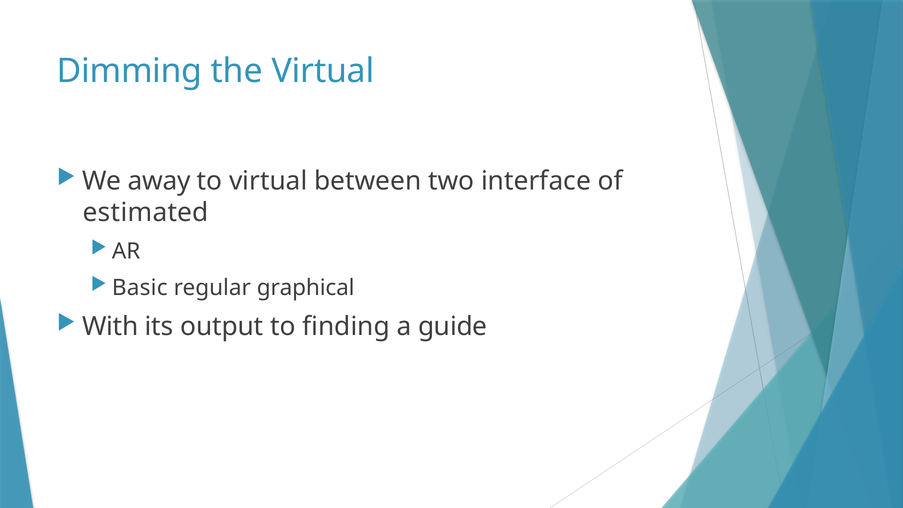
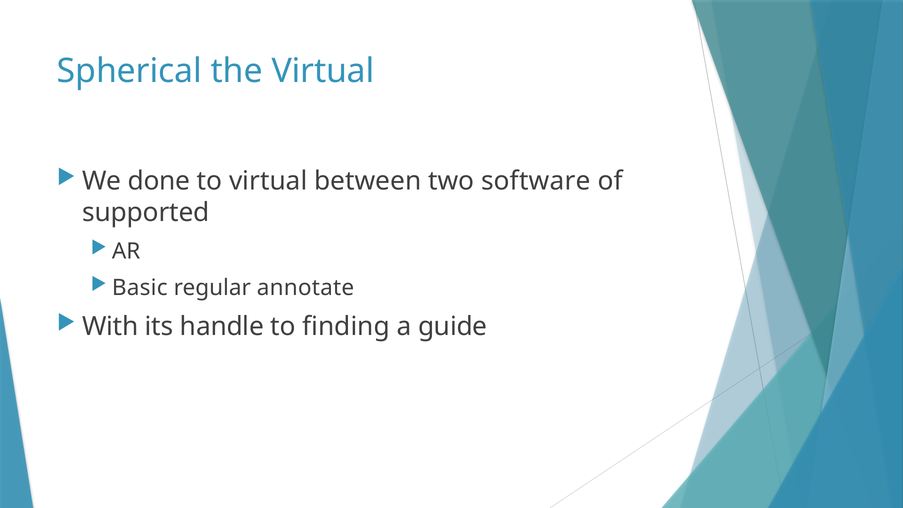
Dimming: Dimming -> Spherical
away: away -> done
interface: interface -> software
estimated: estimated -> supported
graphical: graphical -> annotate
output: output -> handle
